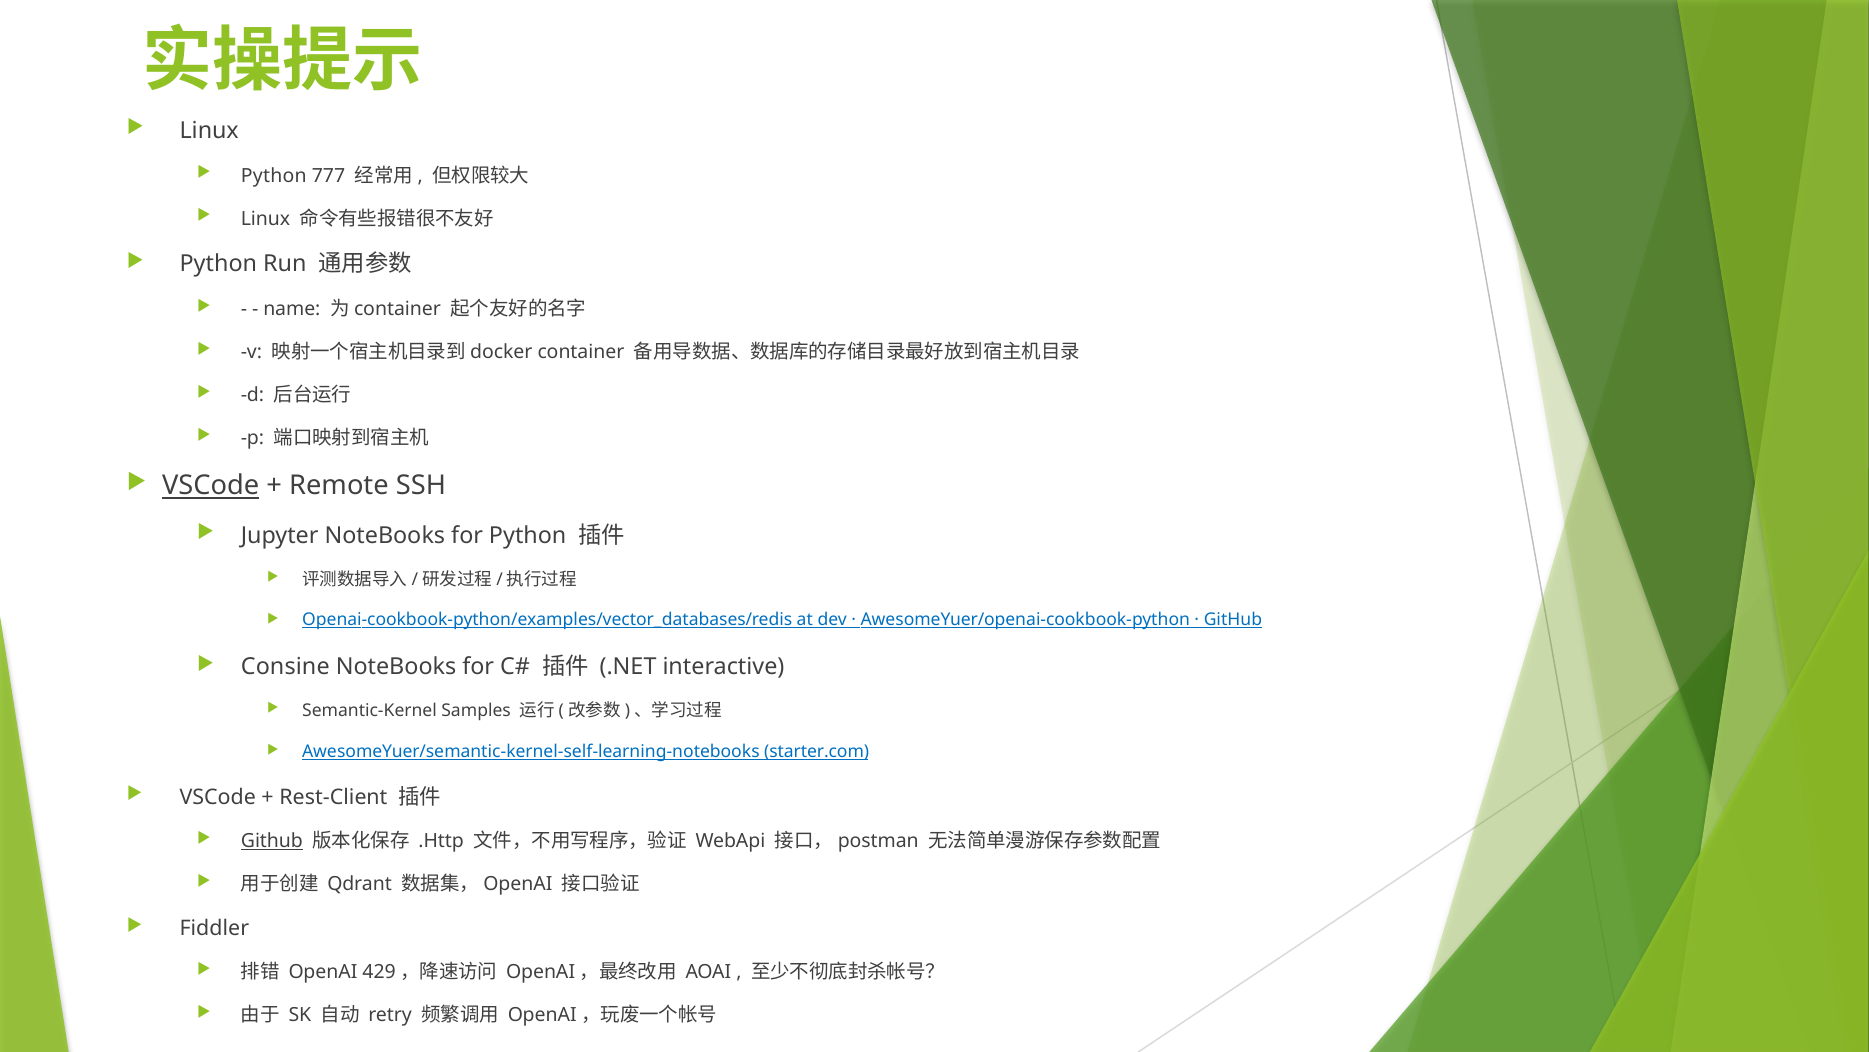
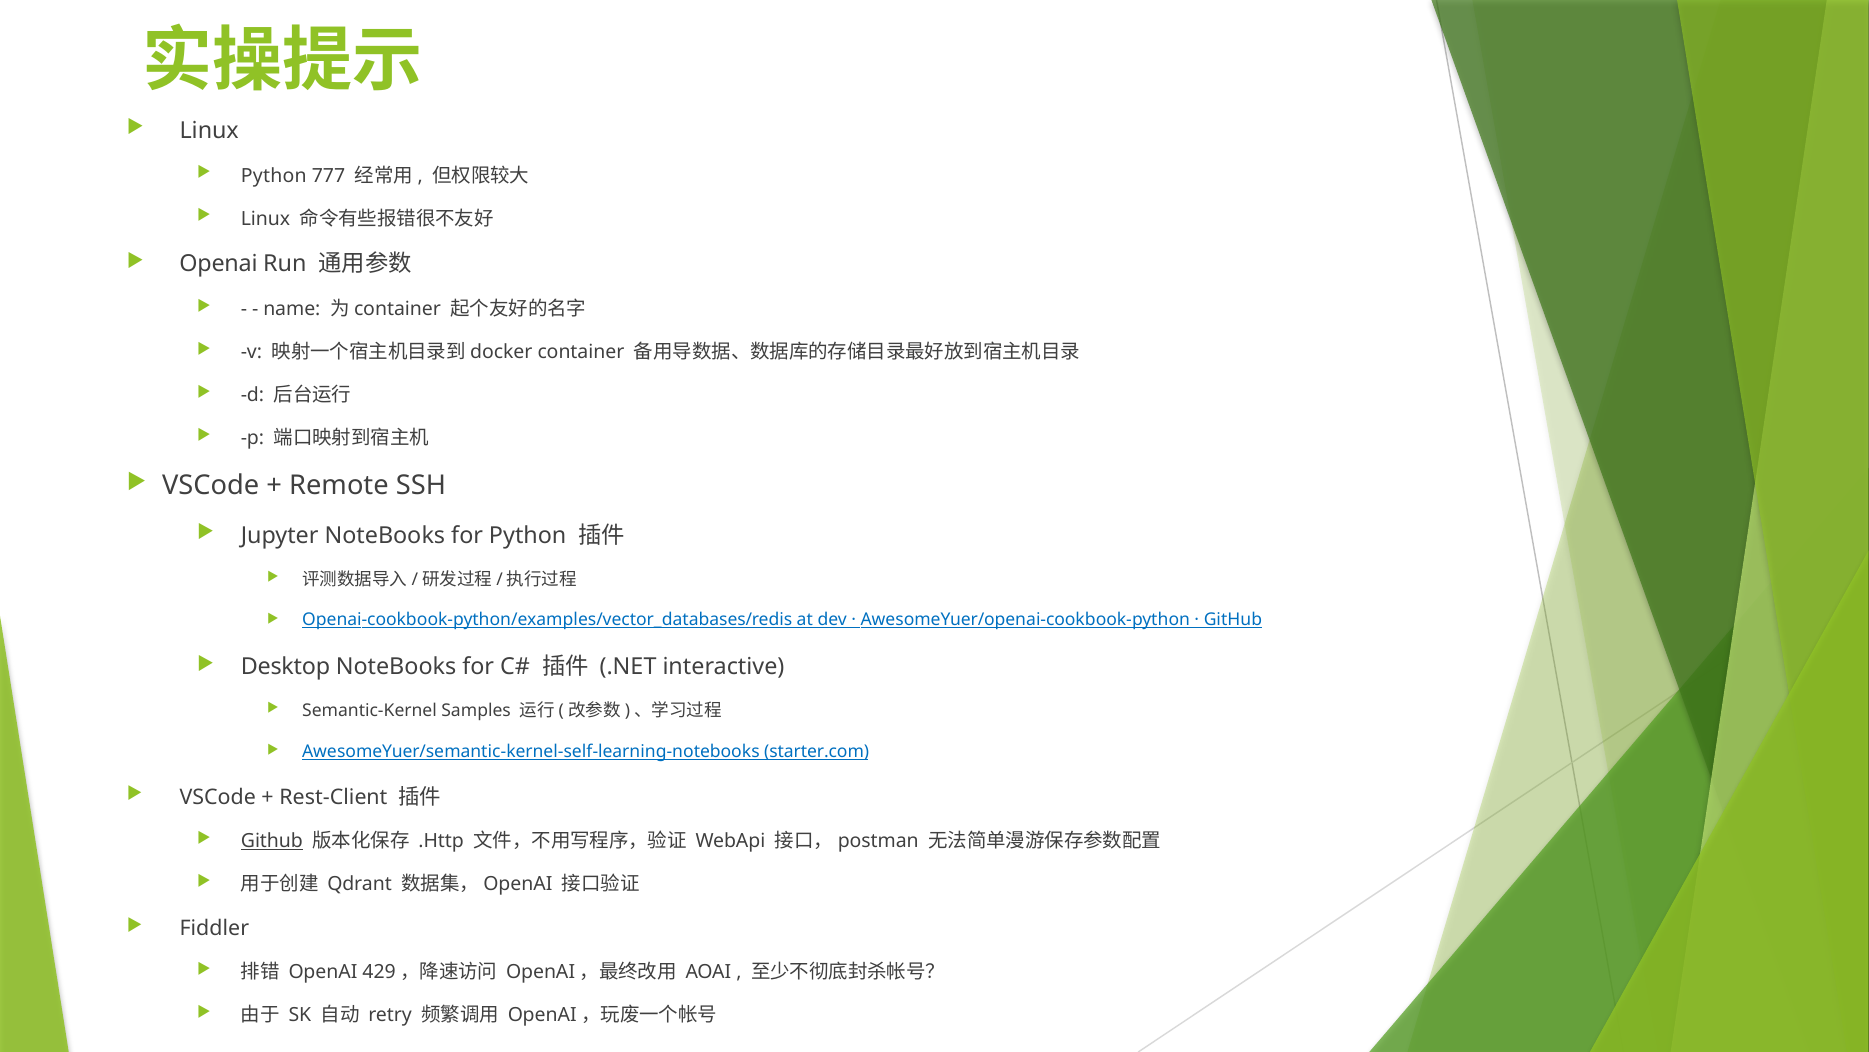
Python at (218, 264): Python -> Openai
VSCode at (211, 486) underline: present -> none
Consine: Consine -> Desktop
